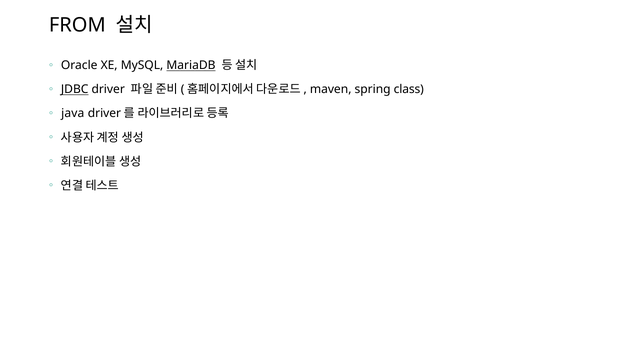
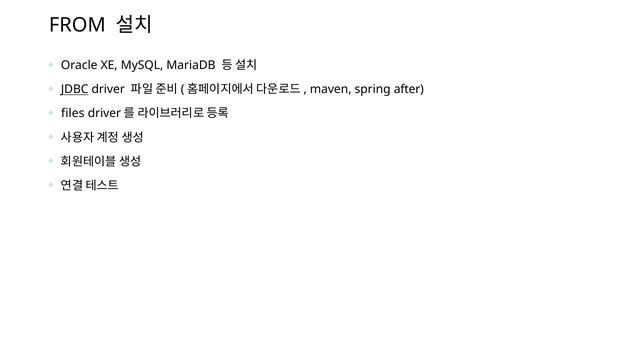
MariaDB underline: present -> none
class: class -> after
java: java -> files
